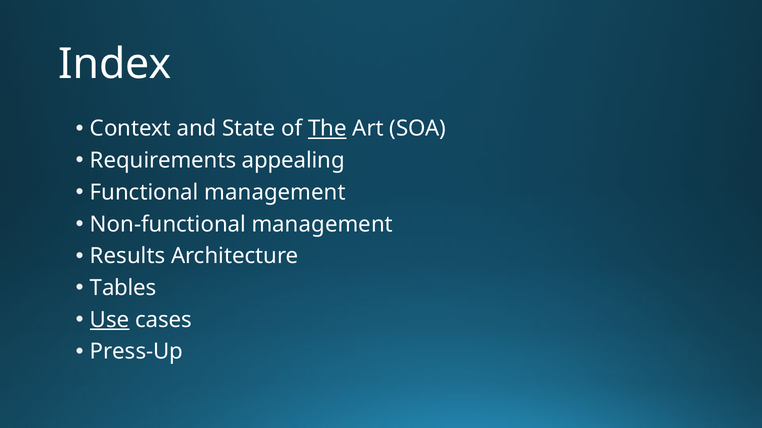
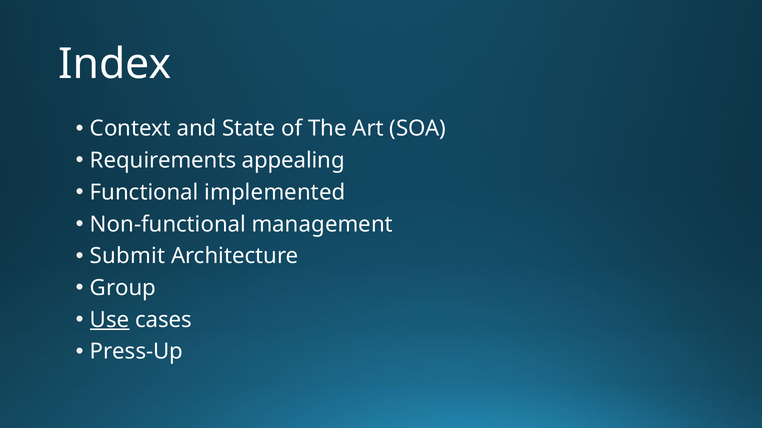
The underline: present -> none
Functional management: management -> implemented
Results: Results -> Submit
Tables: Tables -> Group
